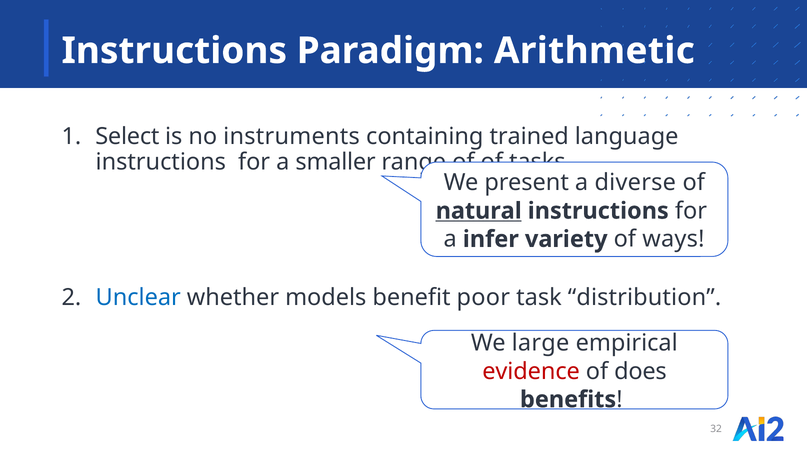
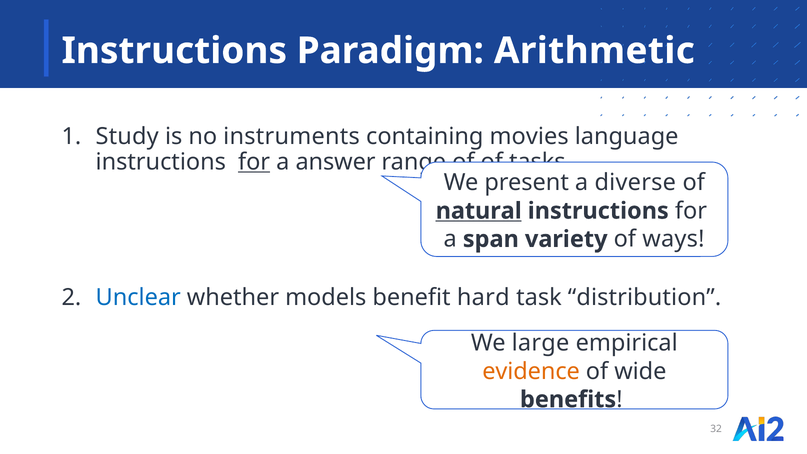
Select: Select -> Study
trained: trained -> movies
for at (254, 162) underline: none -> present
smaller: smaller -> answer
infer: infer -> span
poor: poor -> hard
evidence colour: red -> orange
does: does -> wide
